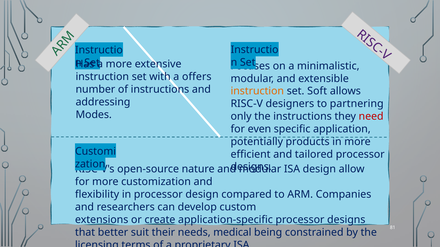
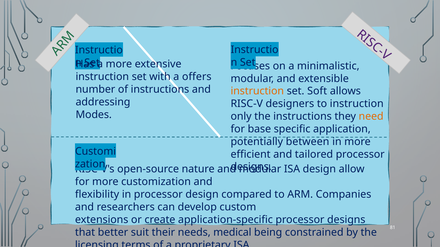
to partnering: partnering -> instruction
need colour: red -> orange
even: even -> base
products: products -> between
